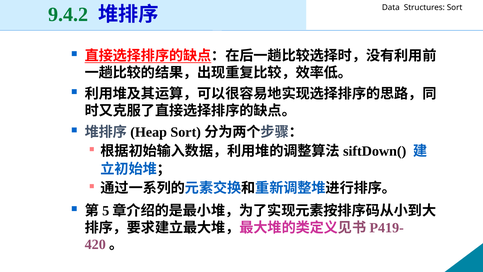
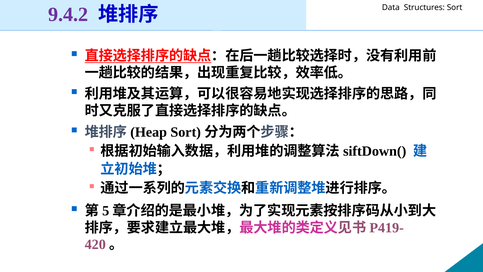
9.4.2 colour: green -> purple
